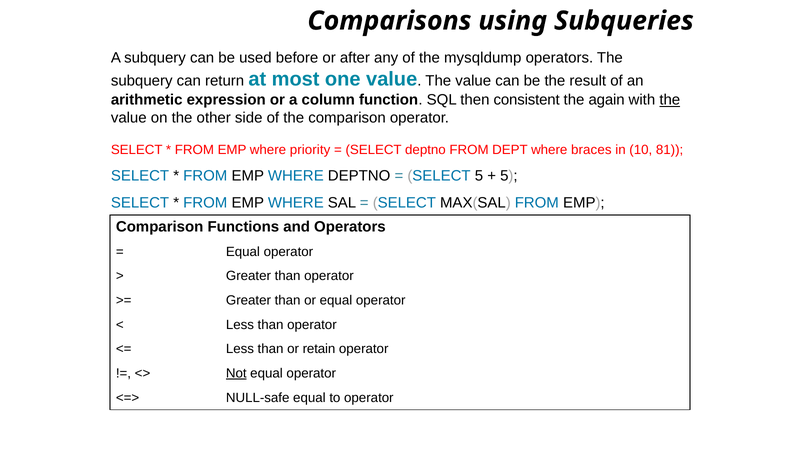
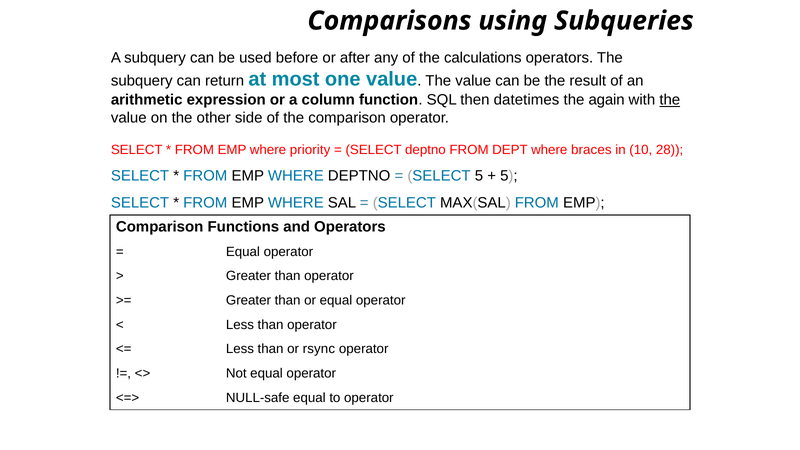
mysqldump: mysqldump -> calculations
consistent: consistent -> datetimes
81: 81 -> 28
retain: retain -> rsync
Not underline: present -> none
